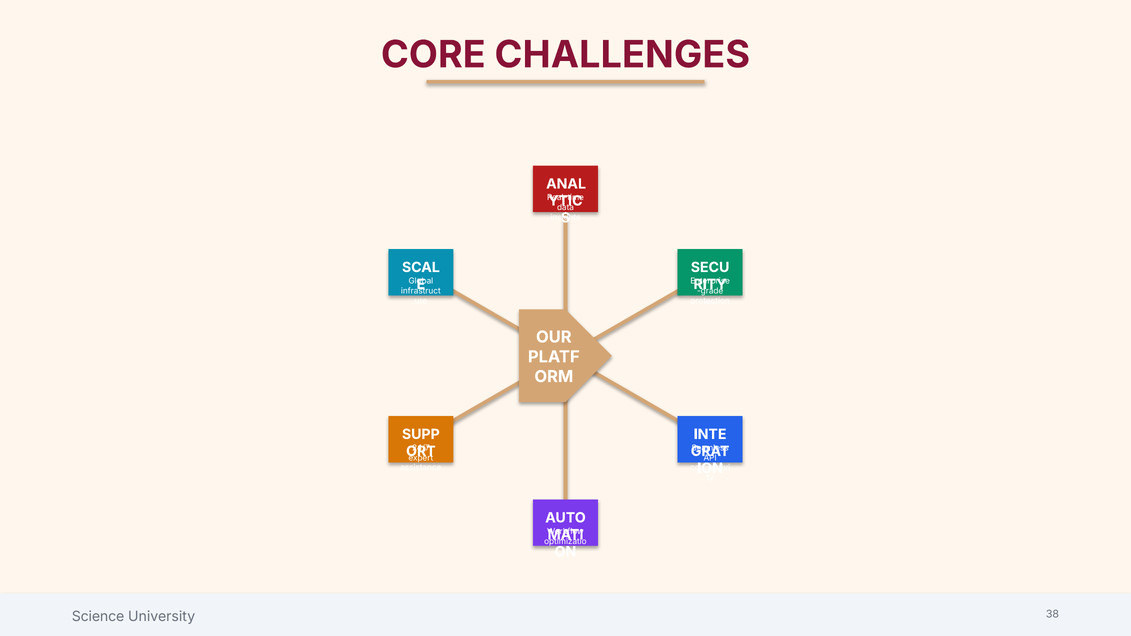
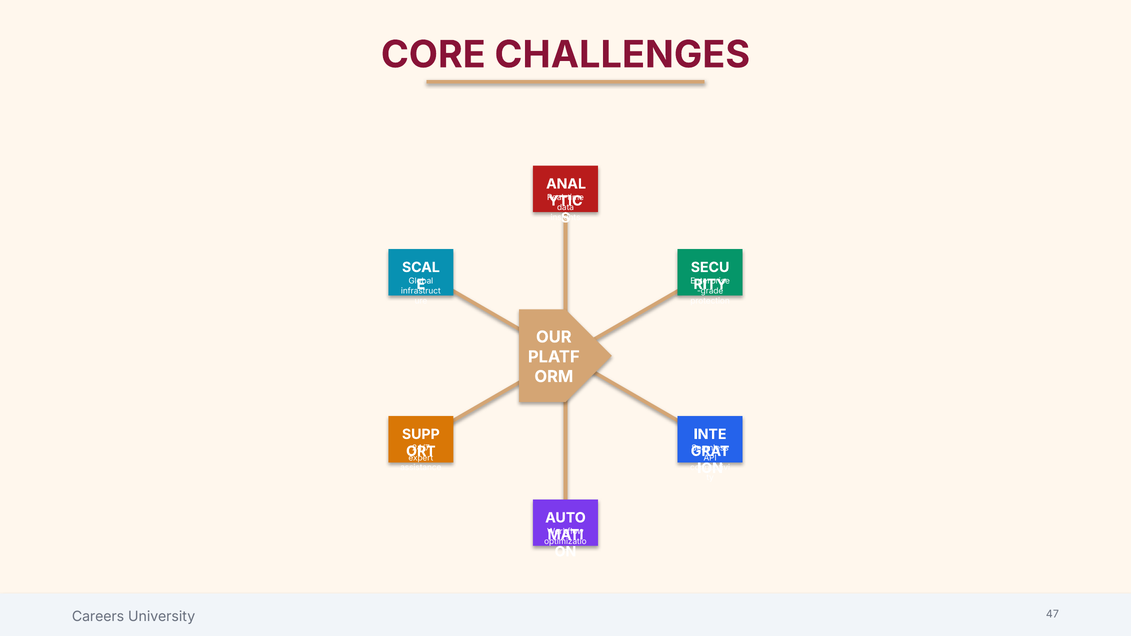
Science: Science -> Careers
38: 38 -> 47
